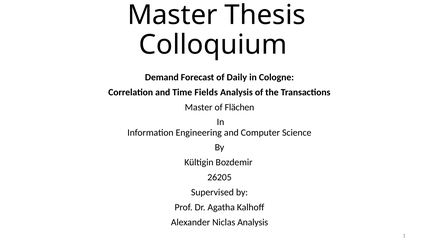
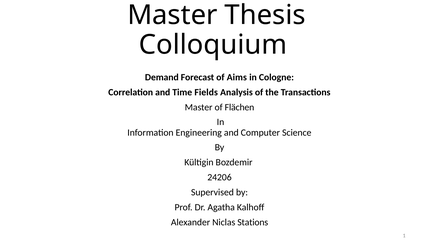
Daily: Daily -> Aims
26205: 26205 -> 24206
Niclas Analysis: Analysis -> Stations
